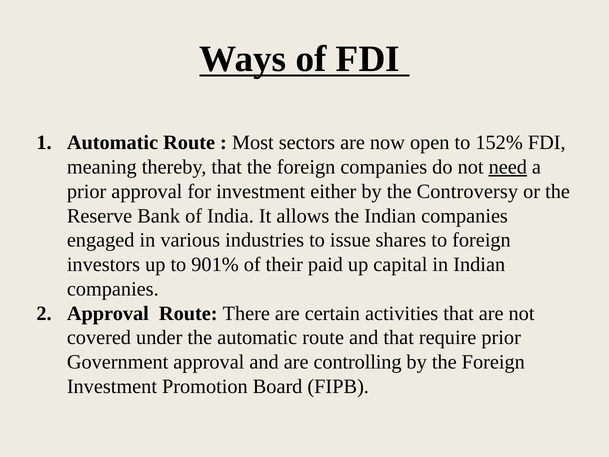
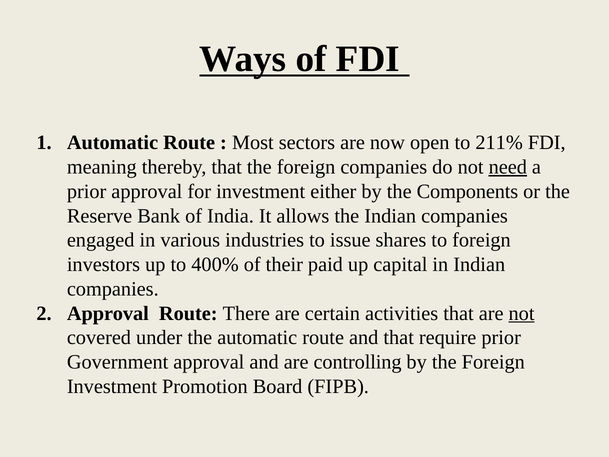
152%: 152% -> 211%
Controversy: Controversy -> Components
901%: 901% -> 400%
not at (522, 313) underline: none -> present
